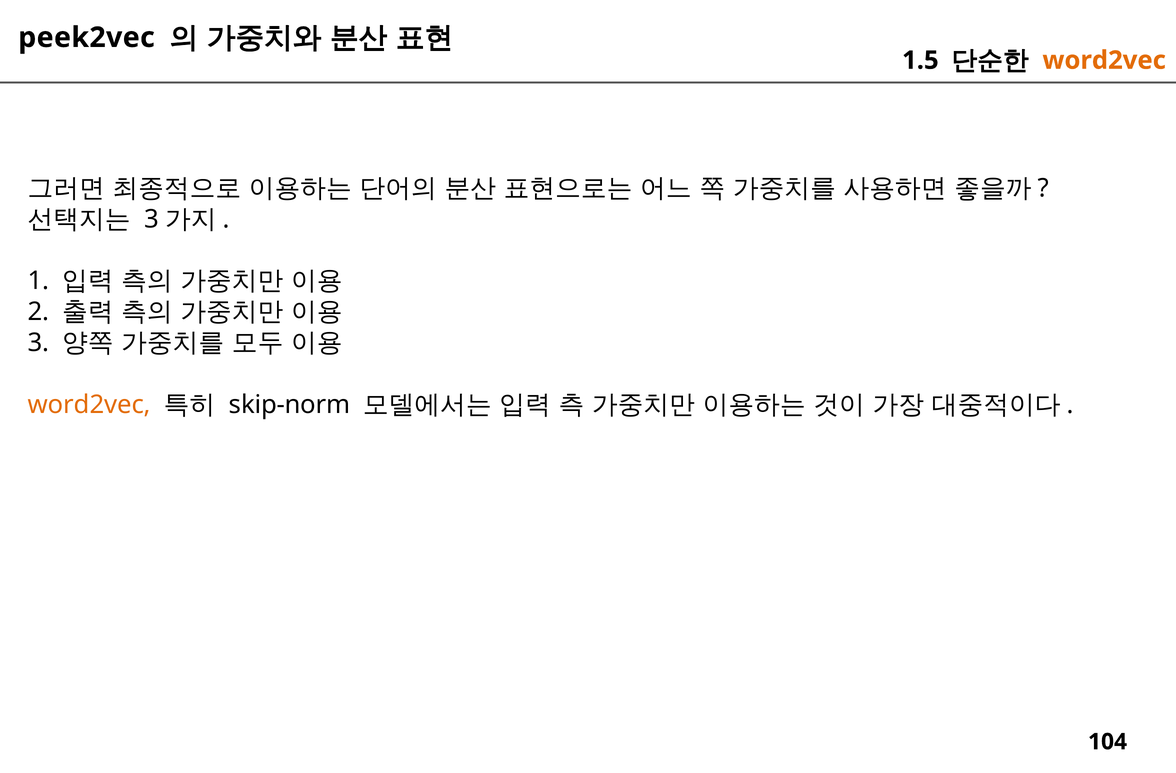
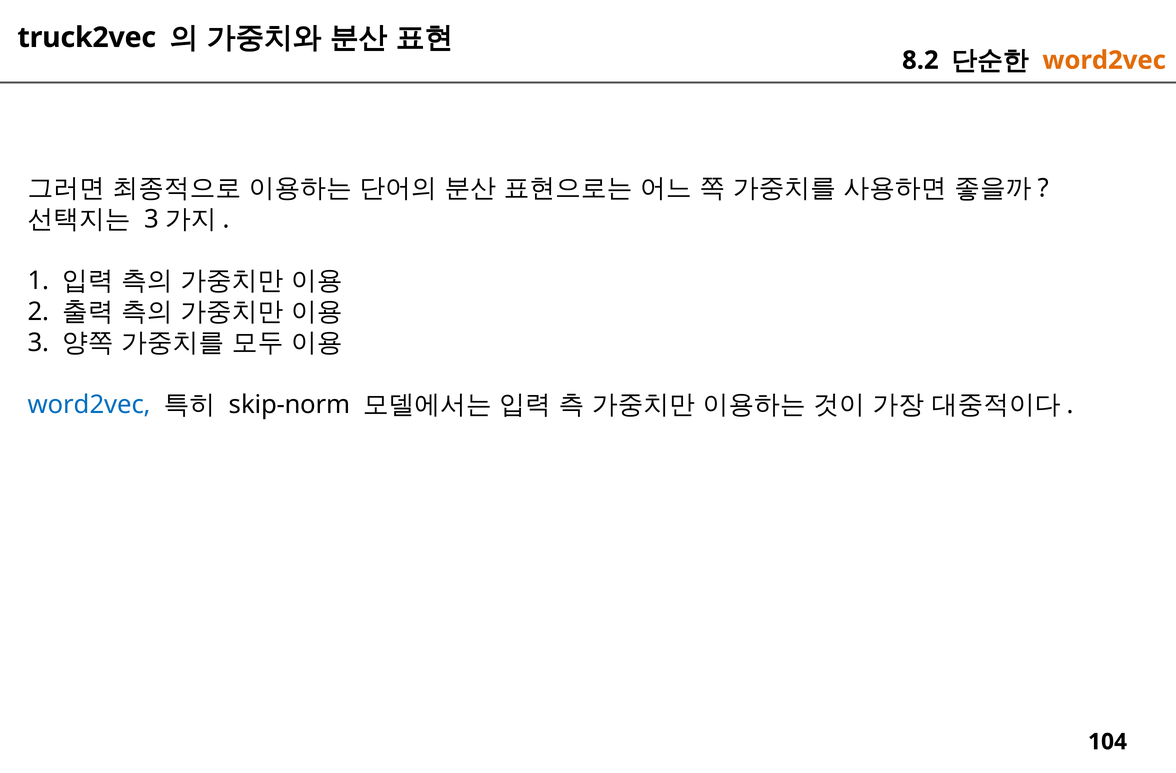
peek2vec: peek2vec -> truck2vec
1.5: 1.5 -> 8.2
word2vec at (89, 404) colour: orange -> blue
